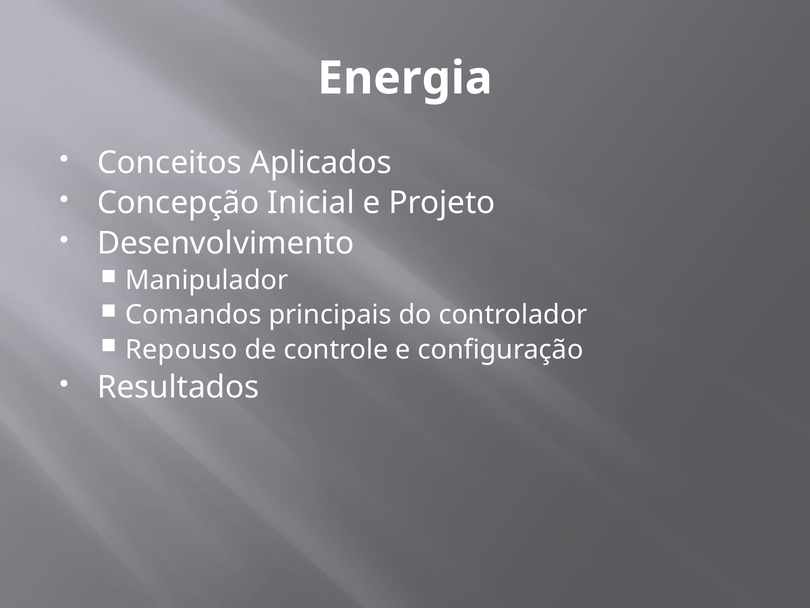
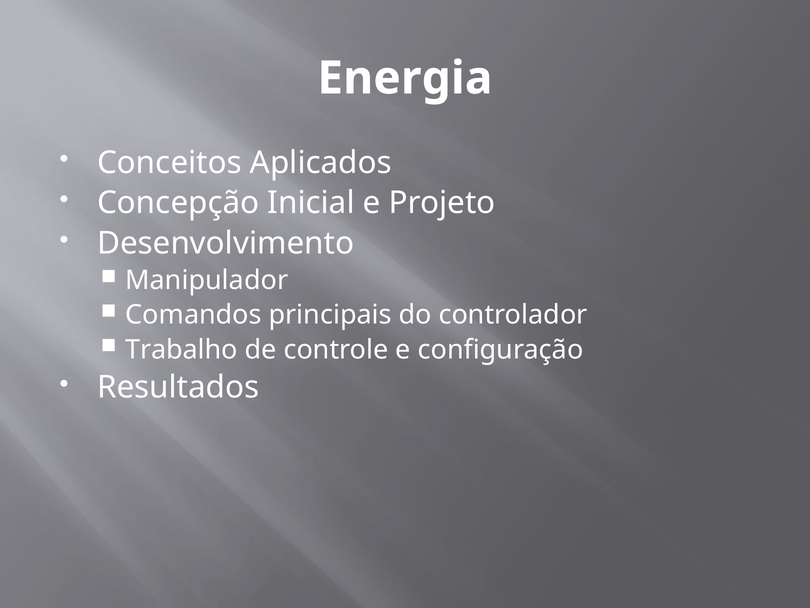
Repouso: Repouso -> Trabalho
